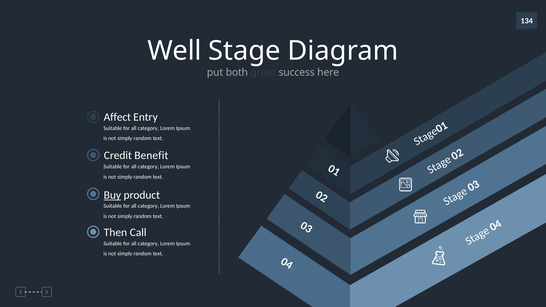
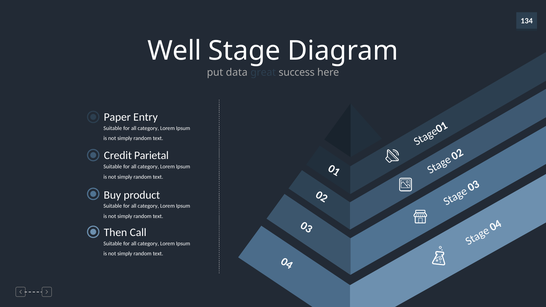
both: both -> data
Affect: Affect -> Paper
Benefit: Benefit -> Parietal
Buy underline: present -> none
